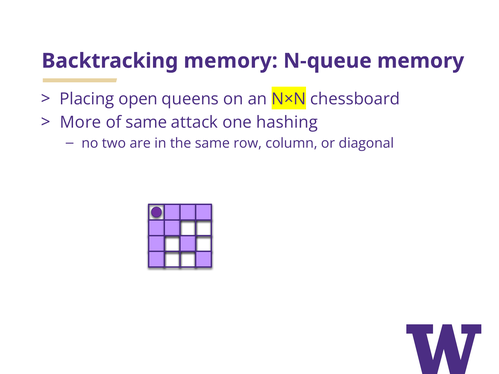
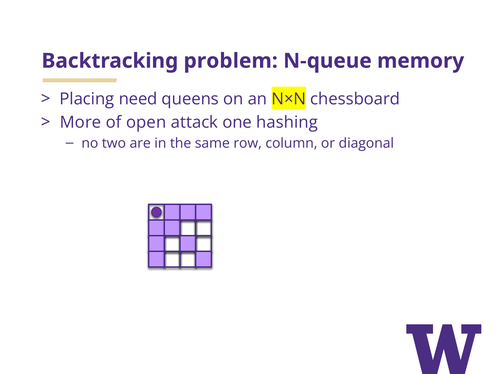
Backtracking memory: memory -> problem
open: open -> need
of same: same -> open
